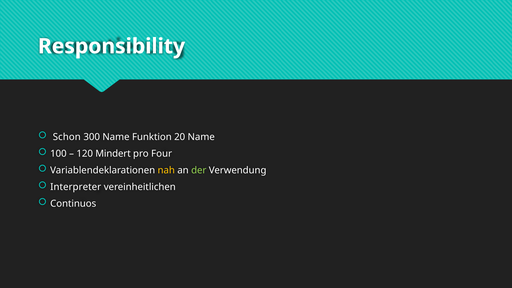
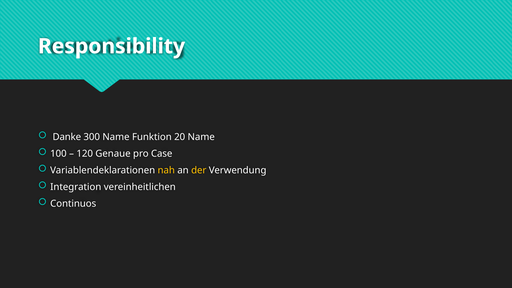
Schon: Schon -> Danke
Mindert: Mindert -> Genaue
Four: Four -> Case
der colour: light green -> yellow
Interpreter: Interpreter -> Integration
